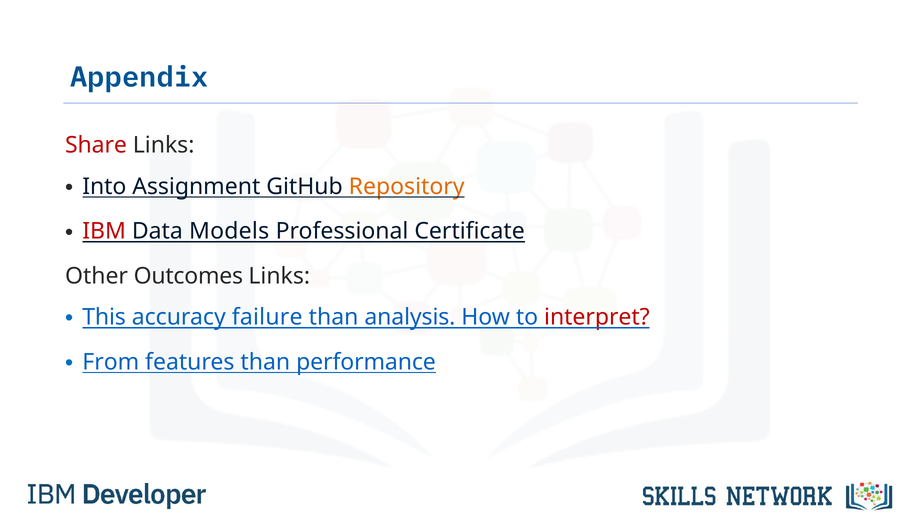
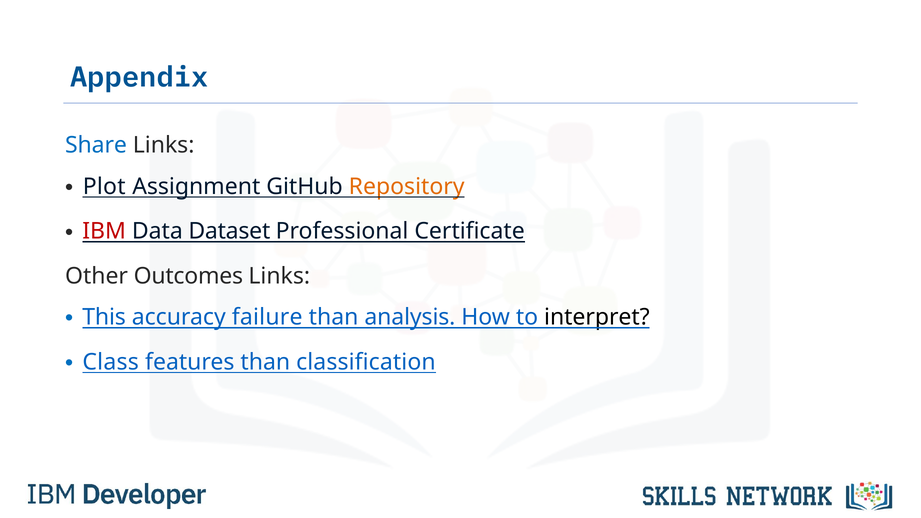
Share colour: red -> blue
Into: Into -> Plot
Models: Models -> Dataset
interpret colour: red -> black
From: From -> Class
performance: performance -> classification
